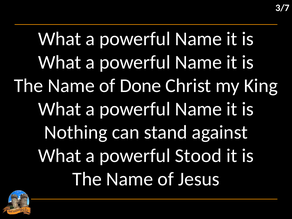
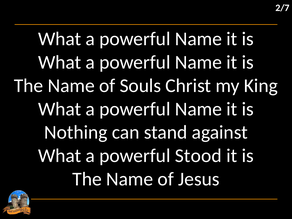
3/7: 3/7 -> 2/7
Done: Done -> Souls
